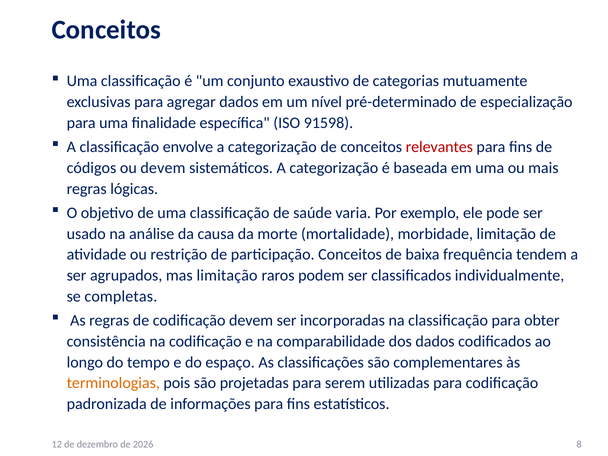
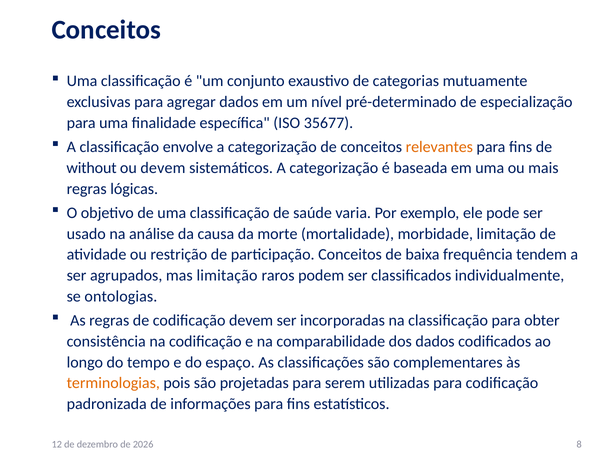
91598: 91598 -> 35677
relevantes colour: red -> orange
códigos: códigos -> without
completas: completas -> ontologias
